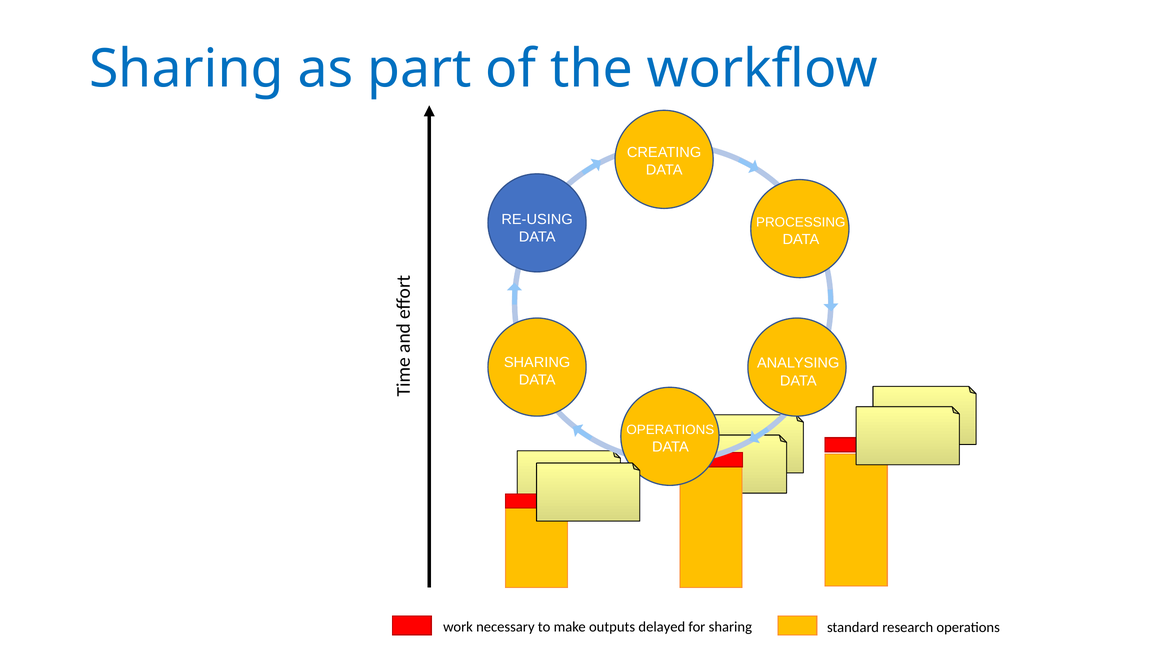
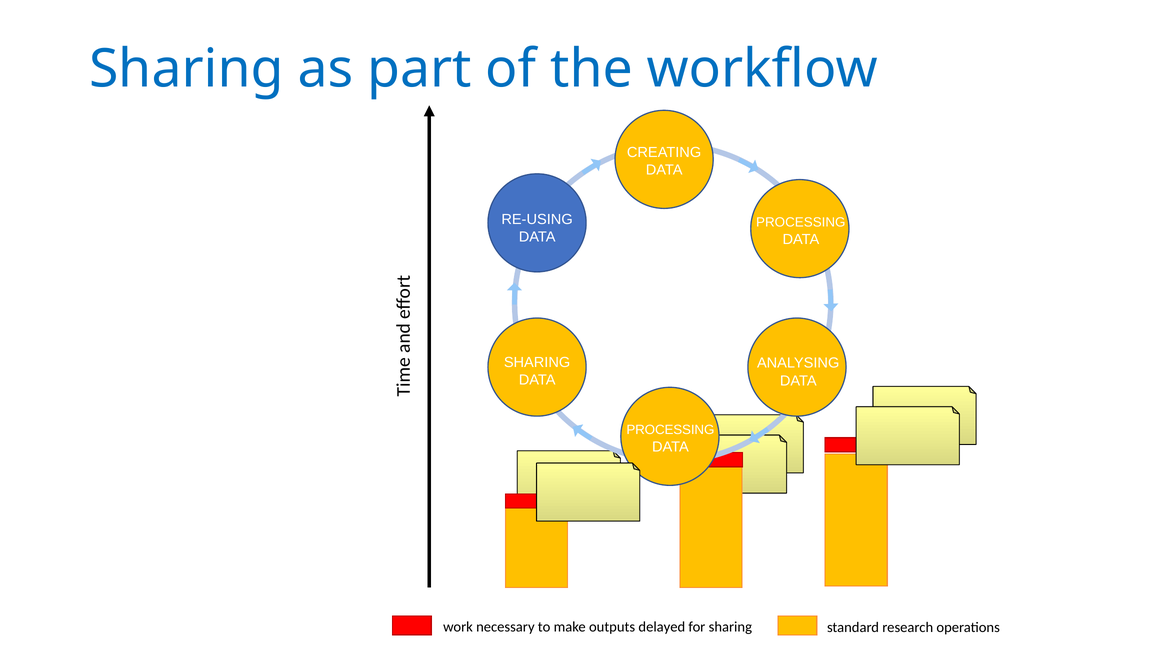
OPERATIONS at (670, 430): OPERATIONS -> PROCESSING
